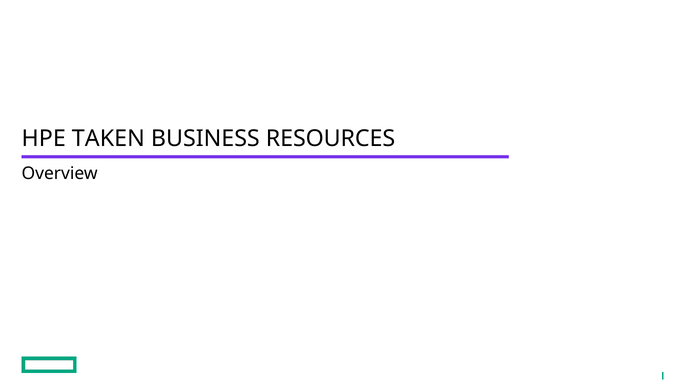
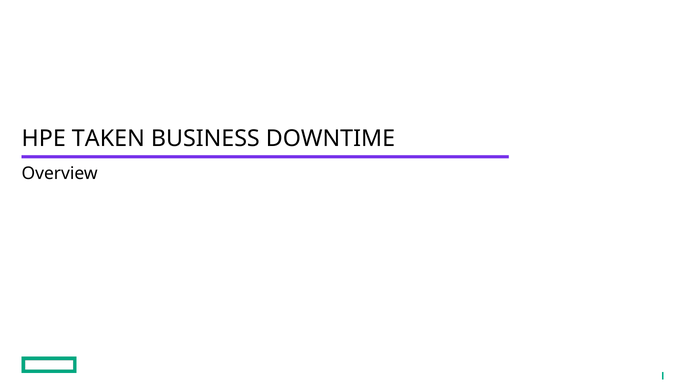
RESOURCES: RESOURCES -> DOWNTIME
